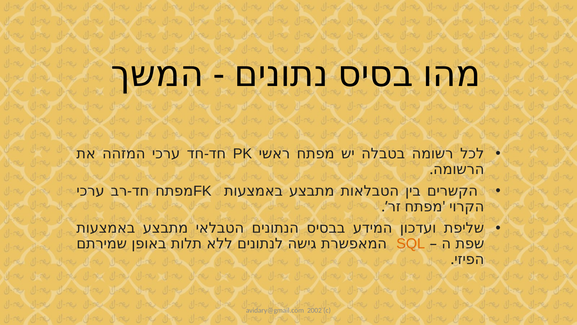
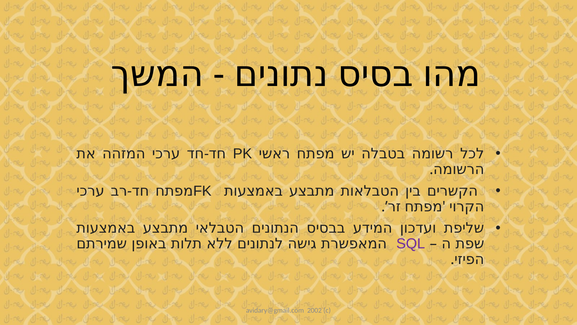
SQL colour: orange -> purple
